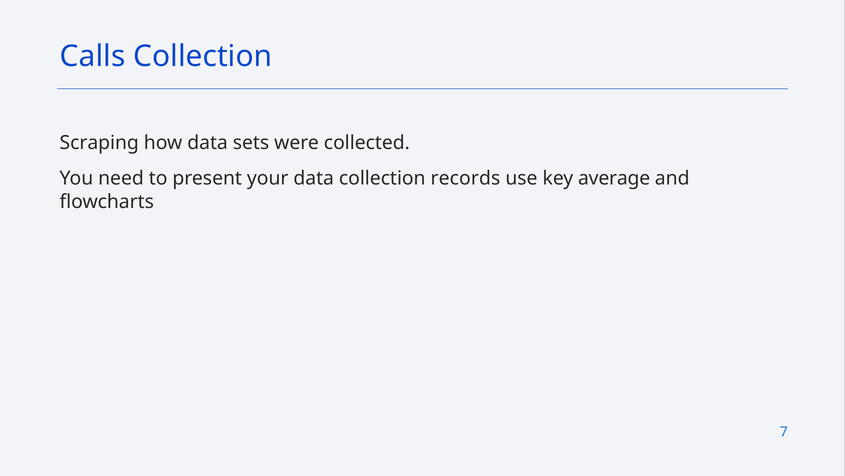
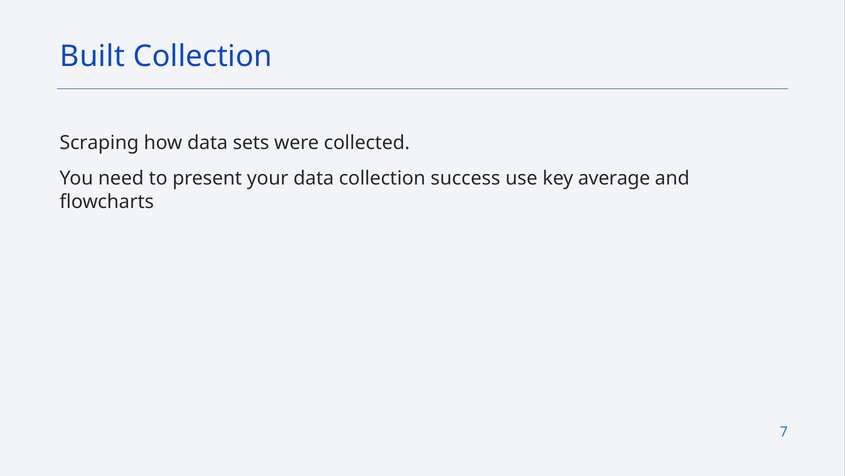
Calls: Calls -> Built
records: records -> success
